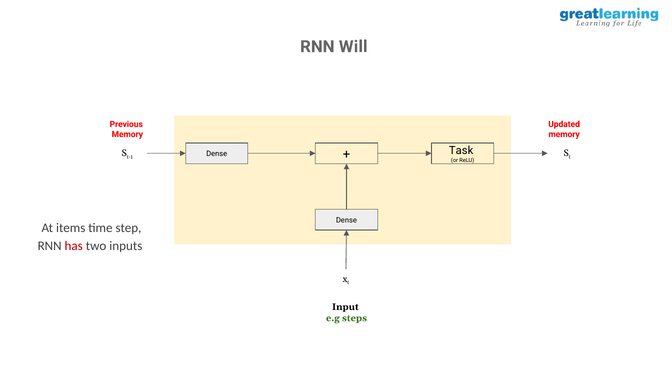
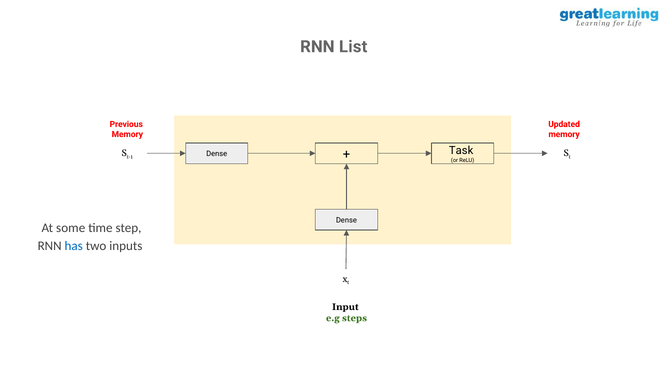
Will: Will -> List
items: items -> some
has colour: red -> blue
